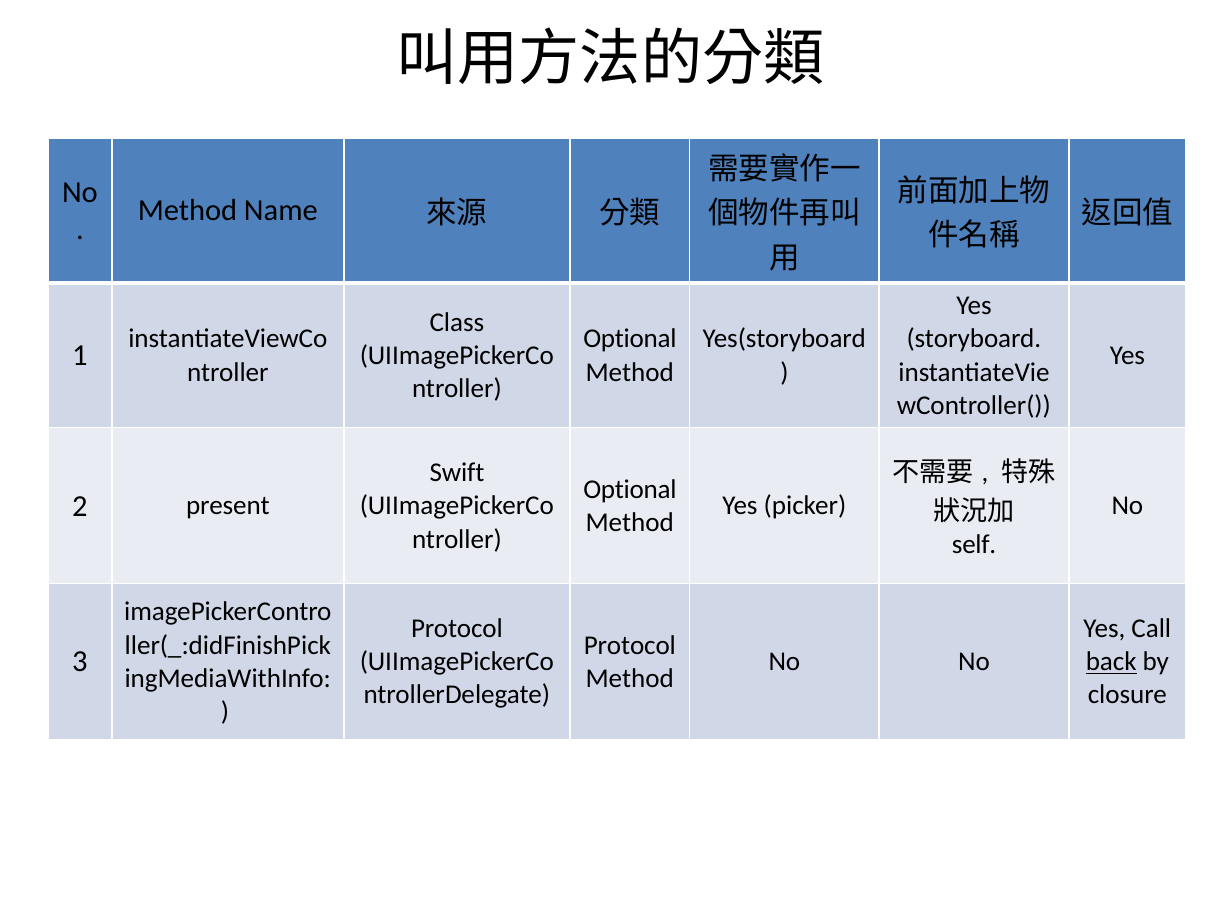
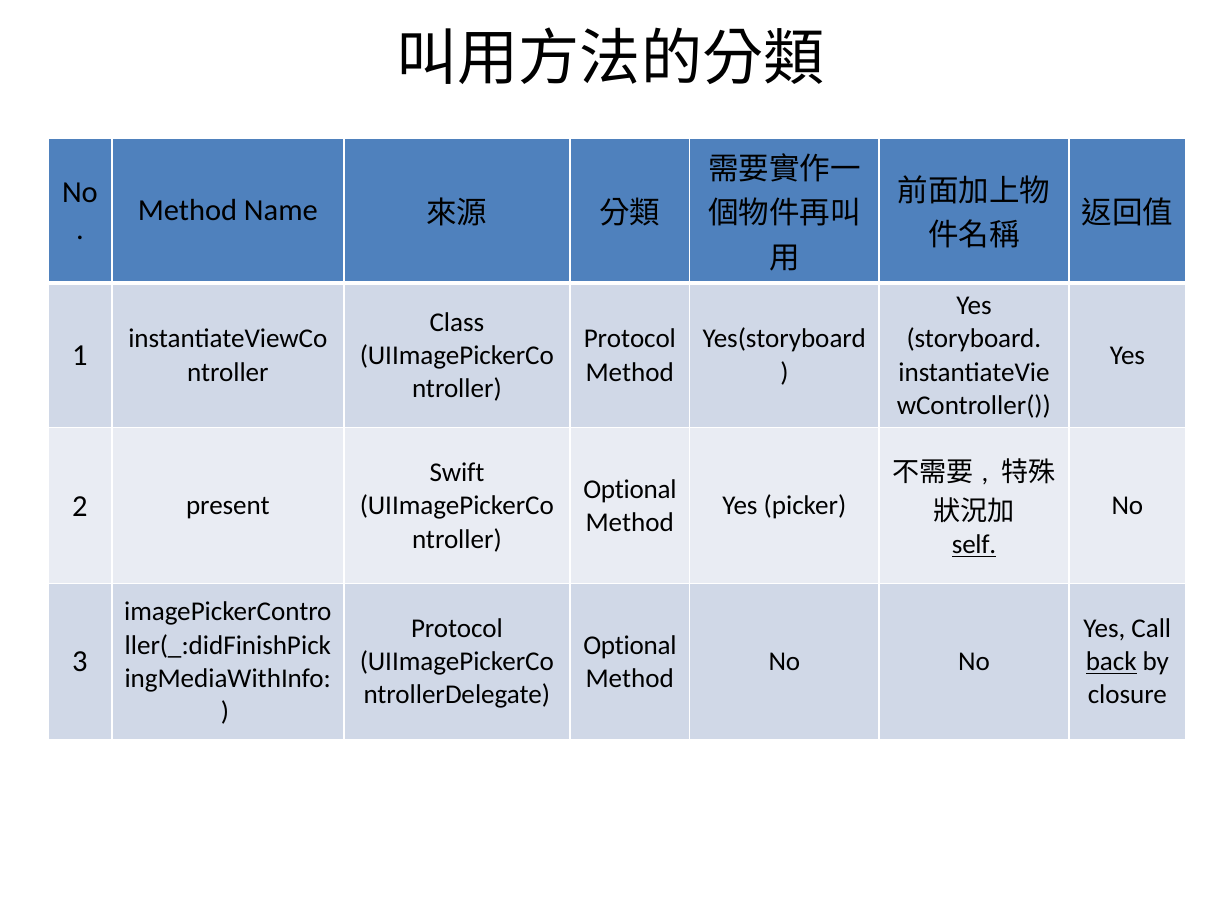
Optional at (630, 339): Optional -> Protocol
self underline: none -> present
Protocol at (630, 646): Protocol -> Optional
